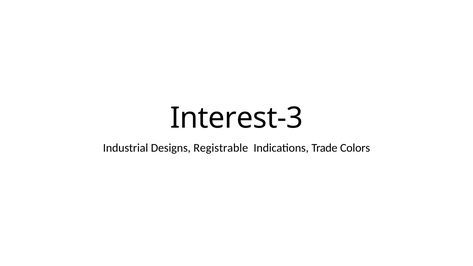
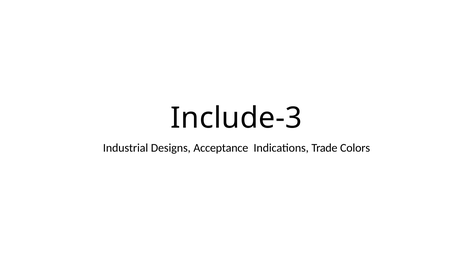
Interest-3: Interest-3 -> Include-3
Registrable: Registrable -> Acceptance
